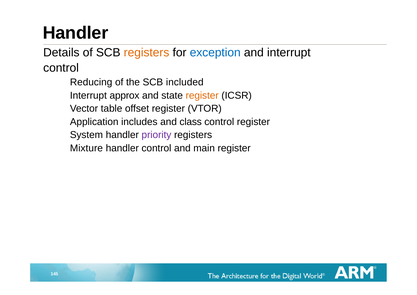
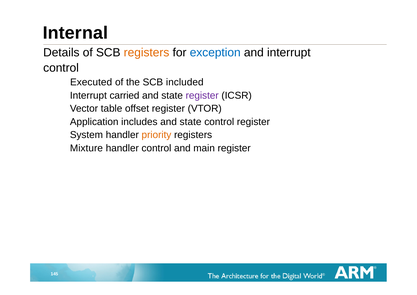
Handler at (76, 33): Handler -> Internal
Reducing: Reducing -> Executed
approx: approx -> carried
register at (202, 95) colour: orange -> purple
class at (191, 122): class -> state
priority colour: purple -> orange
